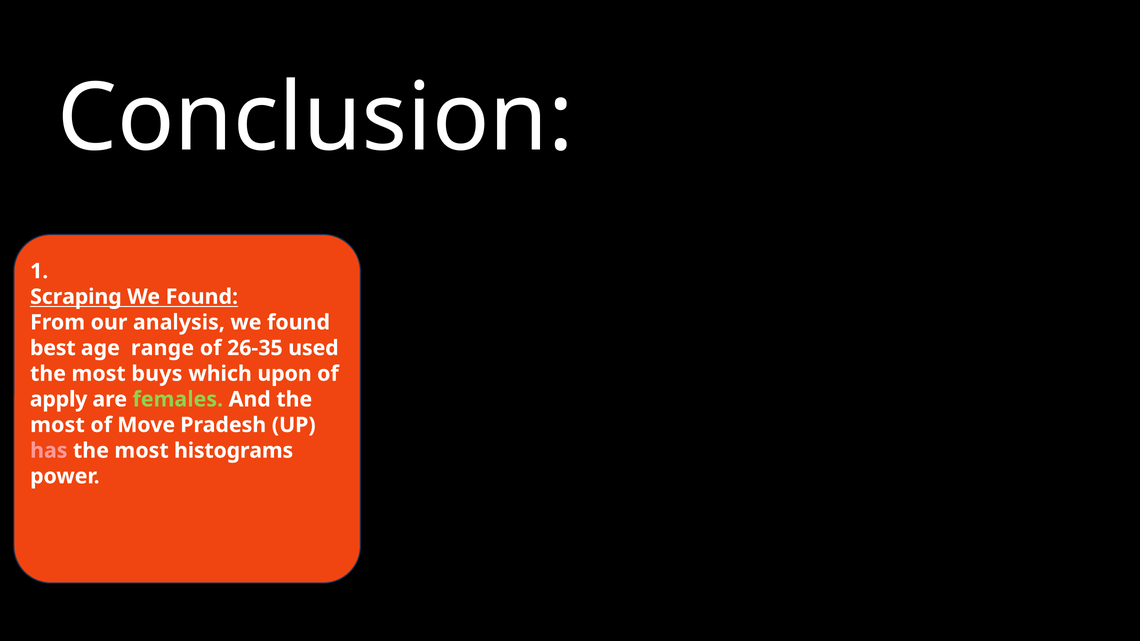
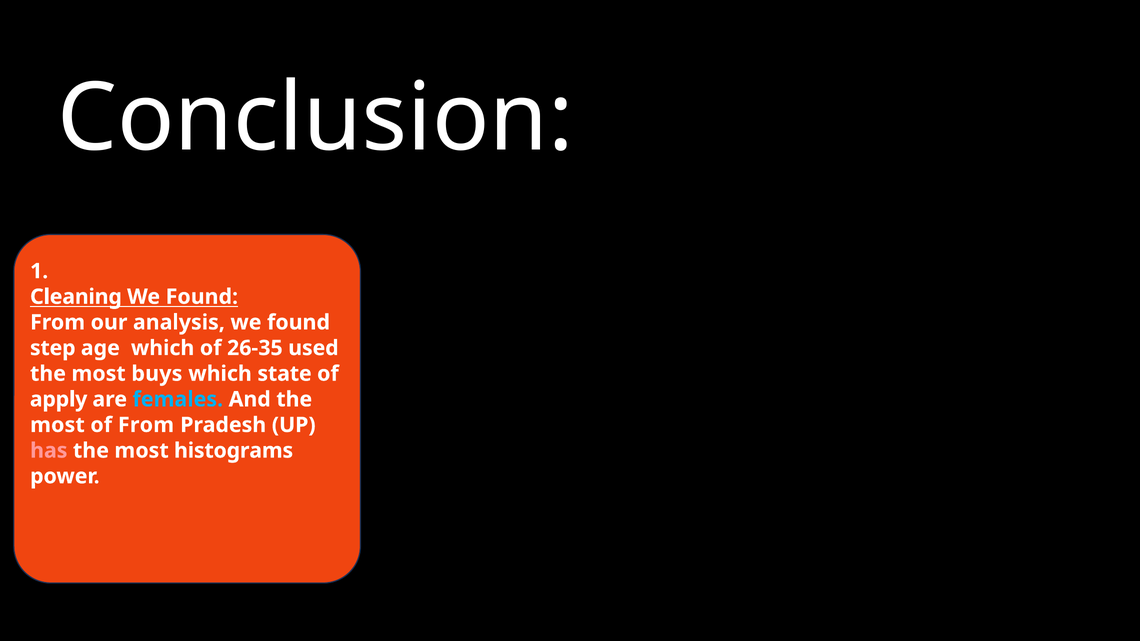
Scraping: Scraping -> Cleaning
best: best -> step
age range: range -> which
upon: upon -> state
females colour: light green -> light blue
of Move: Move -> From
